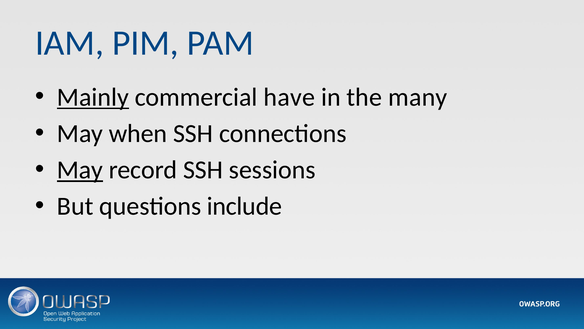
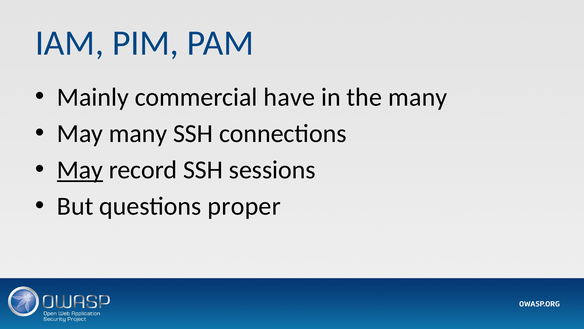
Mainly underline: present -> none
May when: when -> many
include: include -> proper
